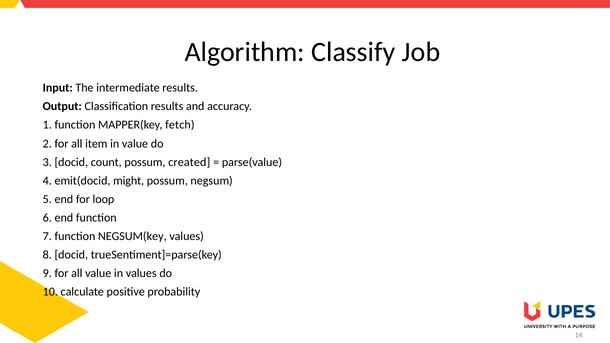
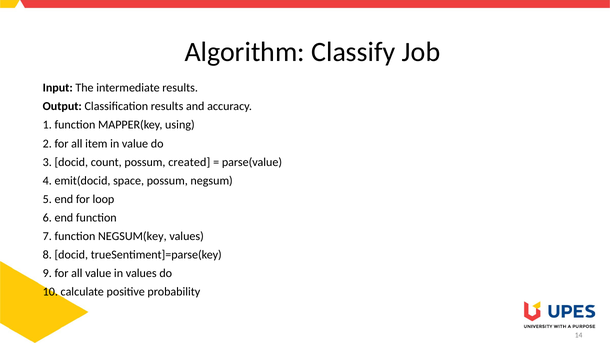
fetch: fetch -> using
might: might -> space
